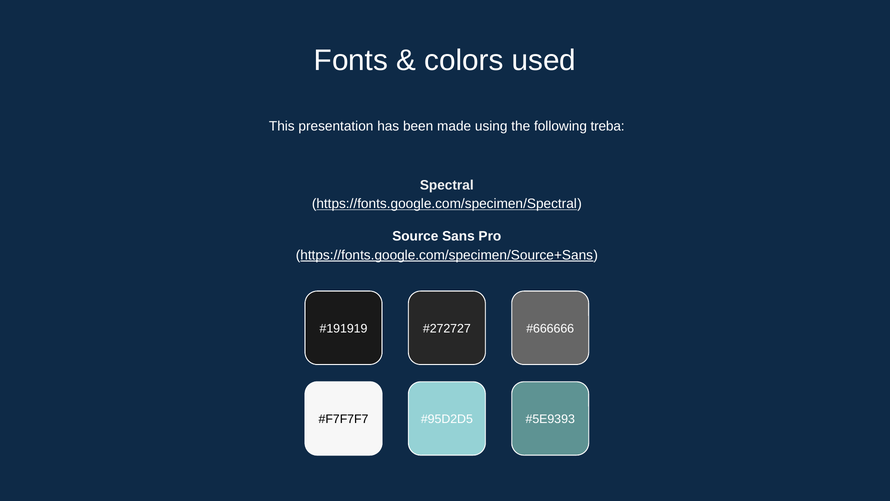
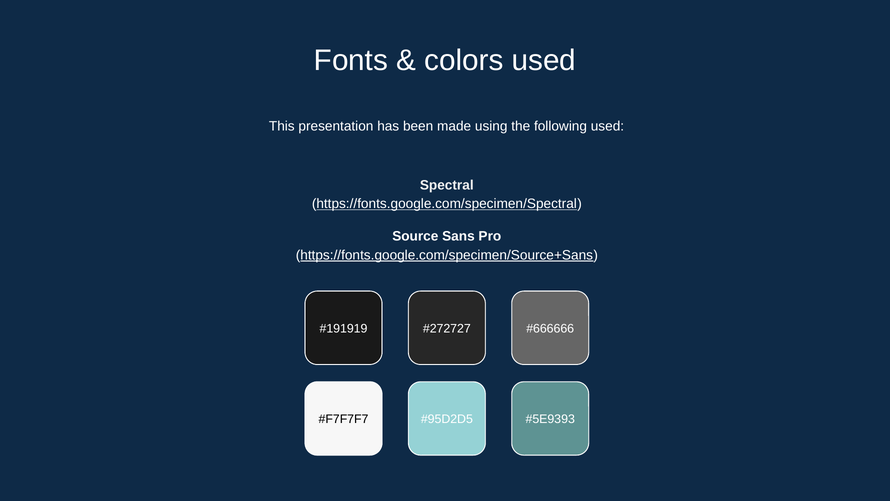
following treba: treba -> used
